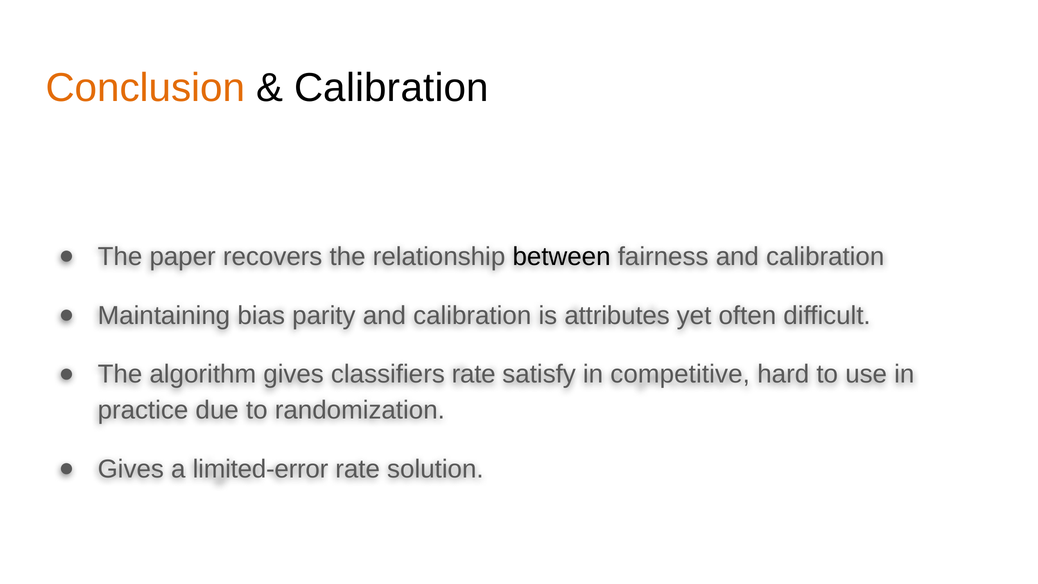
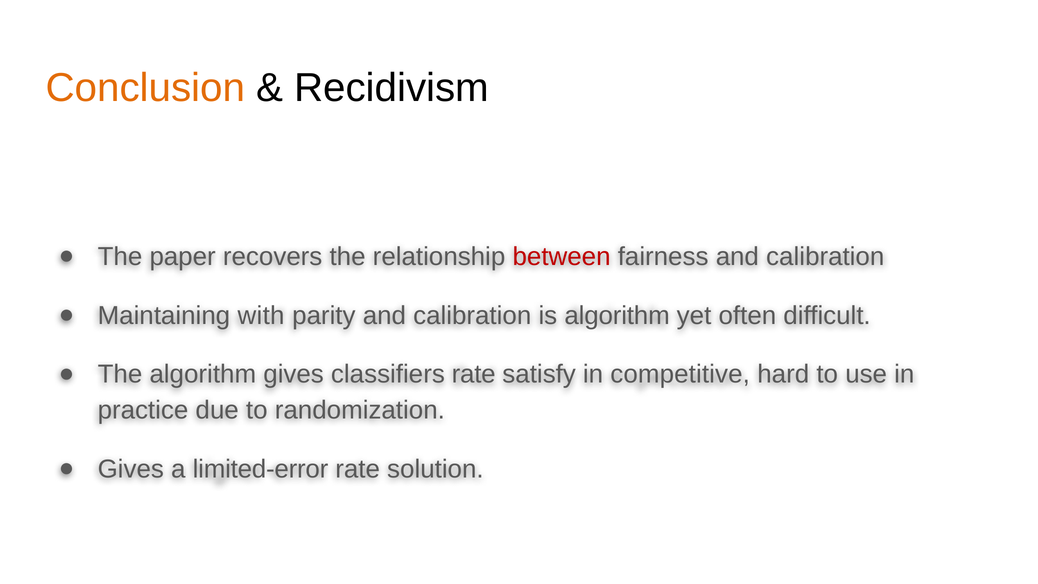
Calibration at (391, 88): Calibration -> Recidivism
between colour: black -> red
bias: bias -> with
is attributes: attributes -> algorithm
